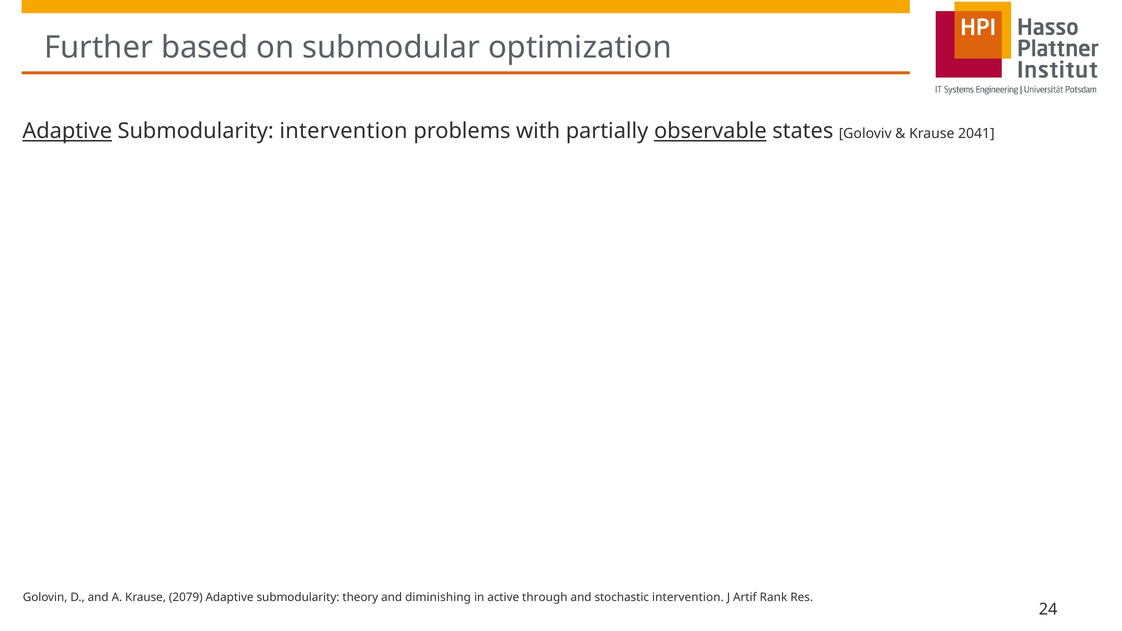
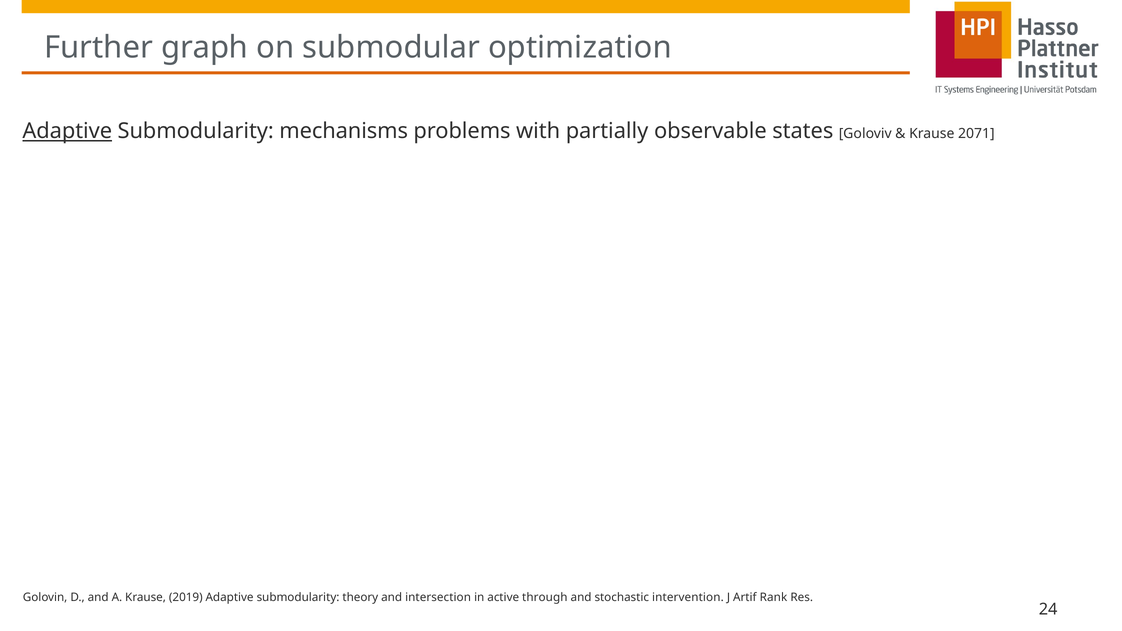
based: based -> graph
Submodularity intervention: intervention -> mechanisms
observable underline: present -> none
2041: 2041 -> 2071
2079: 2079 -> 2019
diminishing: diminishing -> intersection
